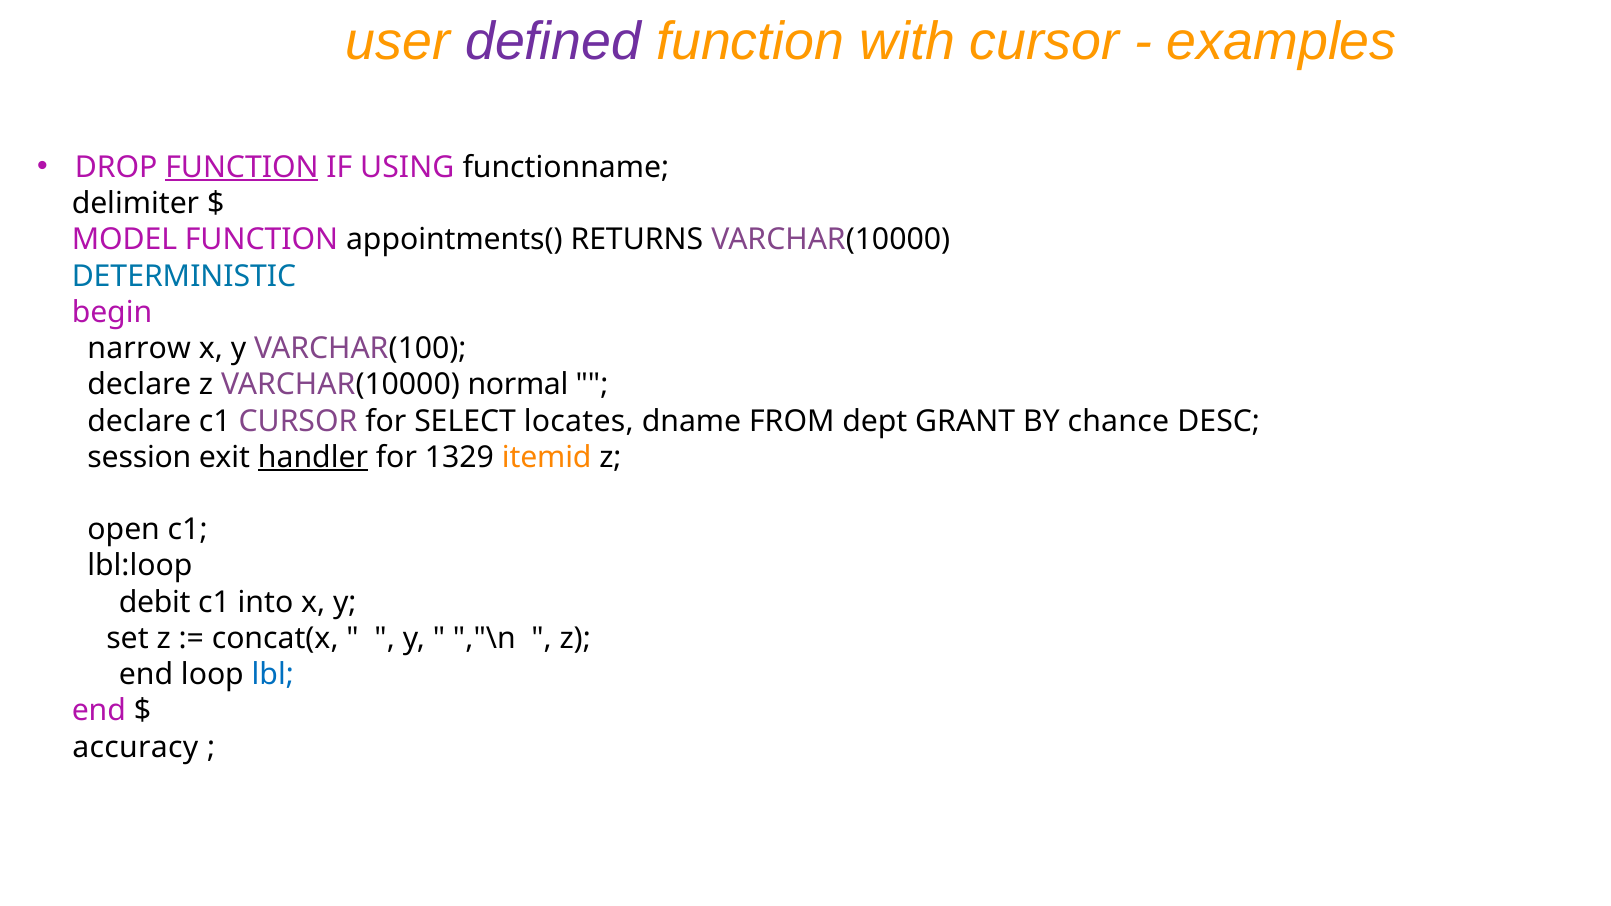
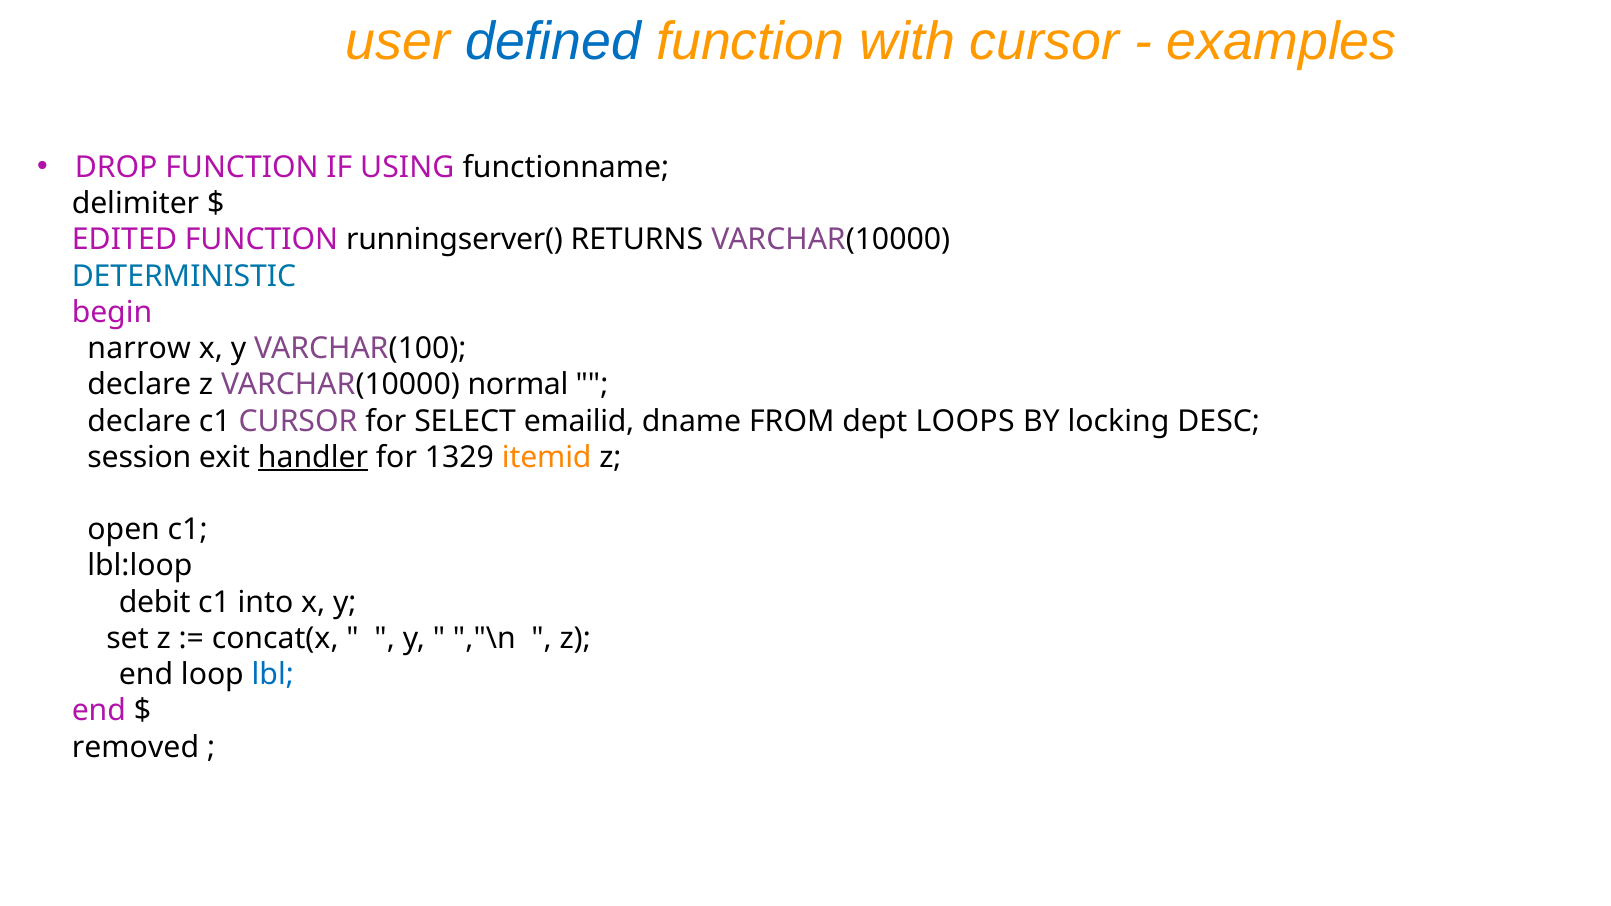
defined colour: purple -> blue
FUNCTION at (242, 167) underline: present -> none
MODEL: MODEL -> EDITED
appointments(: appointments( -> runningserver(
locates: locates -> emailid
GRANT: GRANT -> LOOPS
chance: chance -> locking
accuracy: accuracy -> removed
